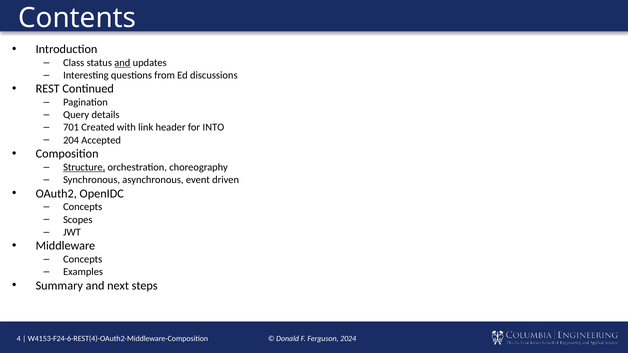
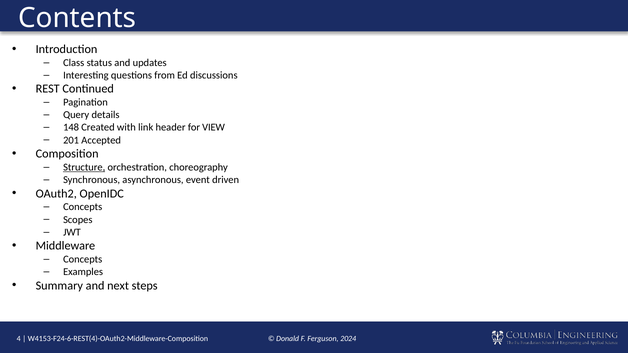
and at (122, 63) underline: present -> none
701: 701 -> 148
INTO: INTO -> VIEW
204: 204 -> 201
